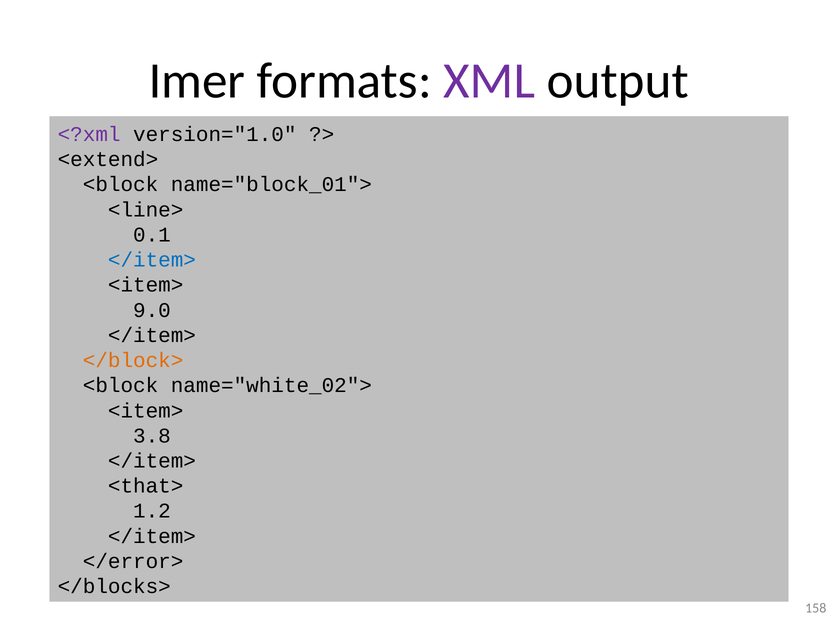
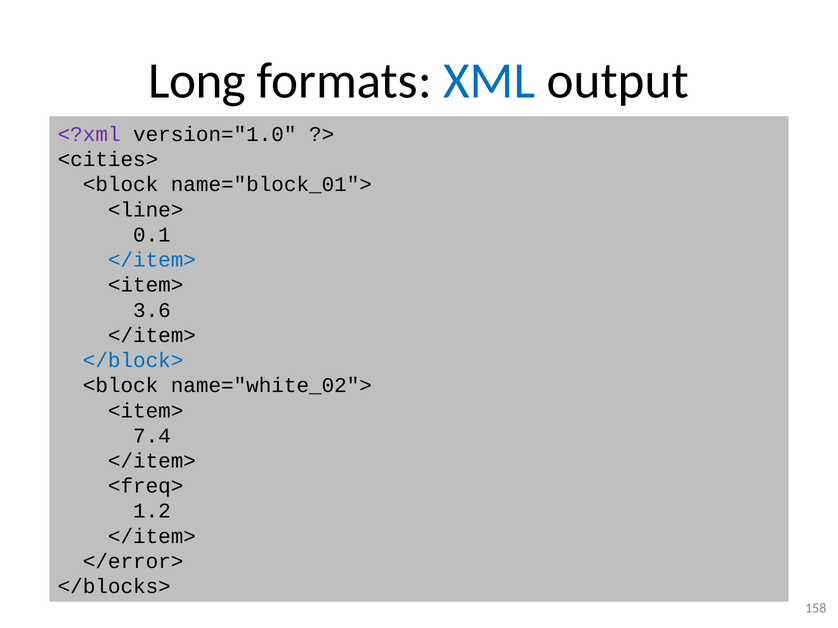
Imer: Imer -> Long
XML colour: purple -> blue
<extend>: <extend> -> <cities>
9.0: 9.0 -> 3.6
</block> colour: orange -> blue
3.8: 3.8 -> 7.4
<that>: <that> -> <freq>
